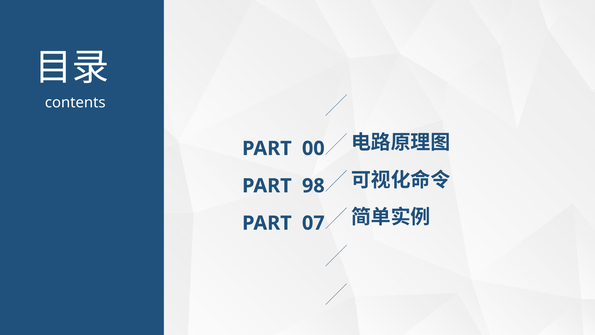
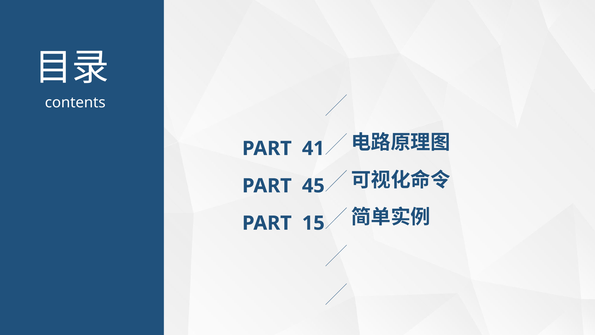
00: 00 -> 41
98: 98 -> 45
07: 07 -> 15
